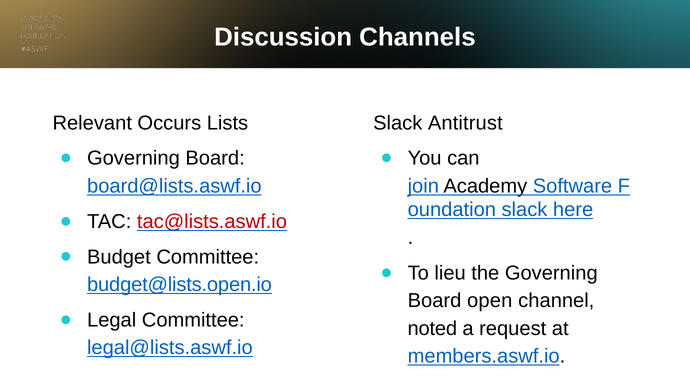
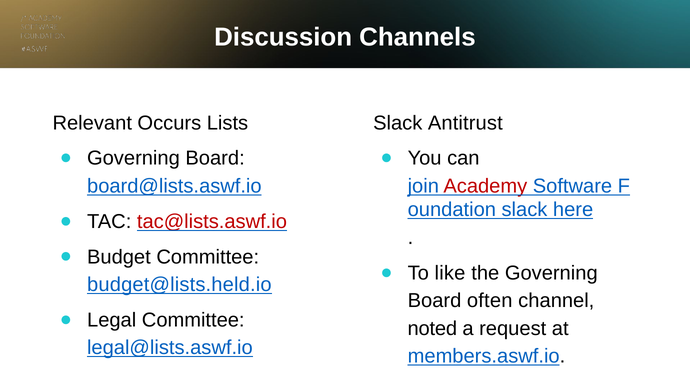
Academy colour: black -> red
lieu: lieu -> like
budget@lists.open.io: budget@lists.open.io -> budget@lists.held.io
open: open -> often
